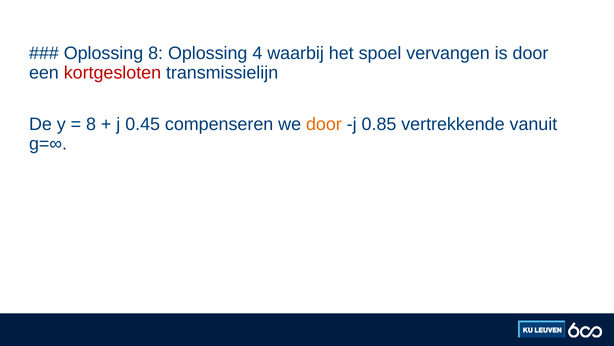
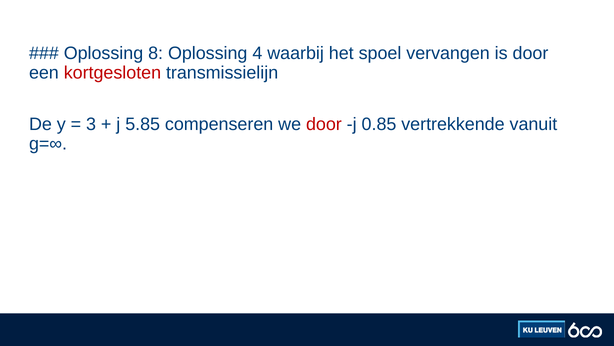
8 at (91, 124): 8 -> 3
0.45: 0.45 -> 5.85
door at (324, 124) colour: orange -> red
